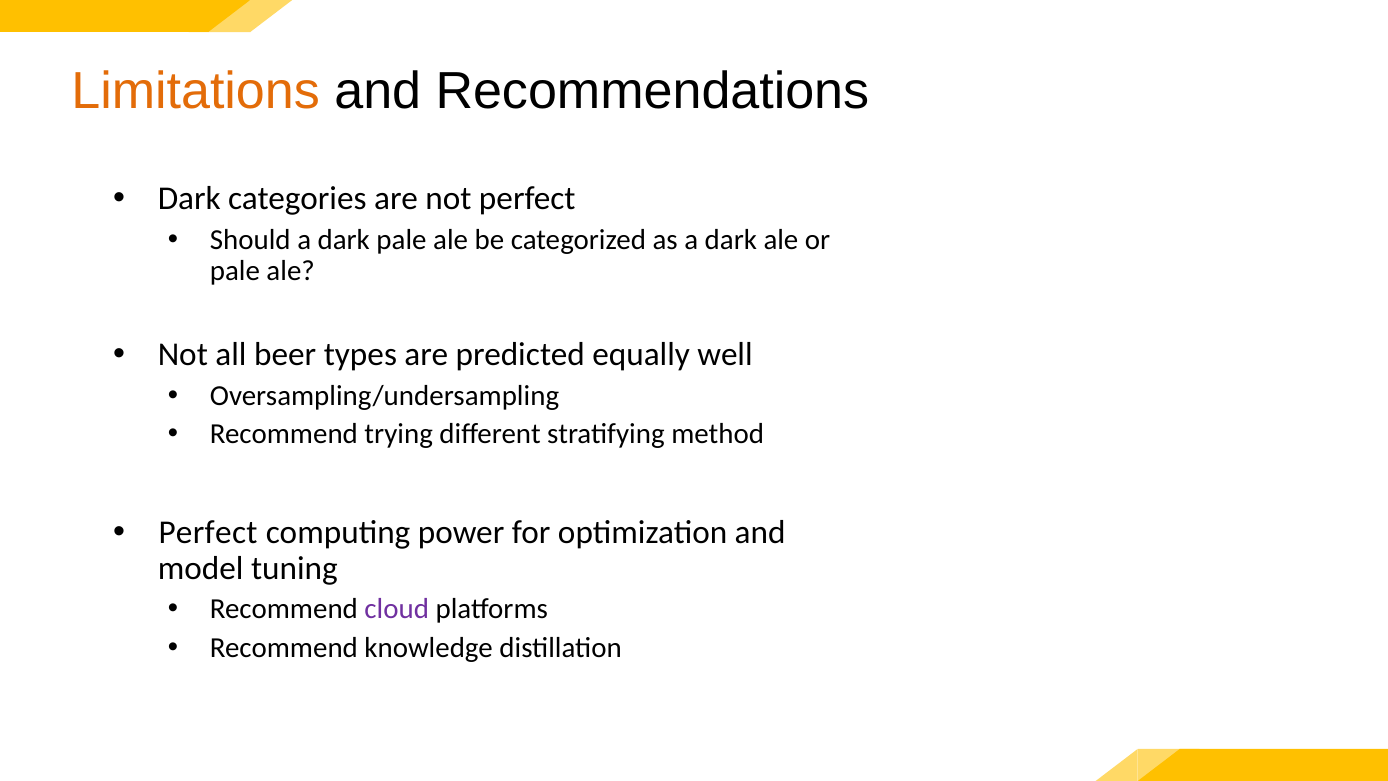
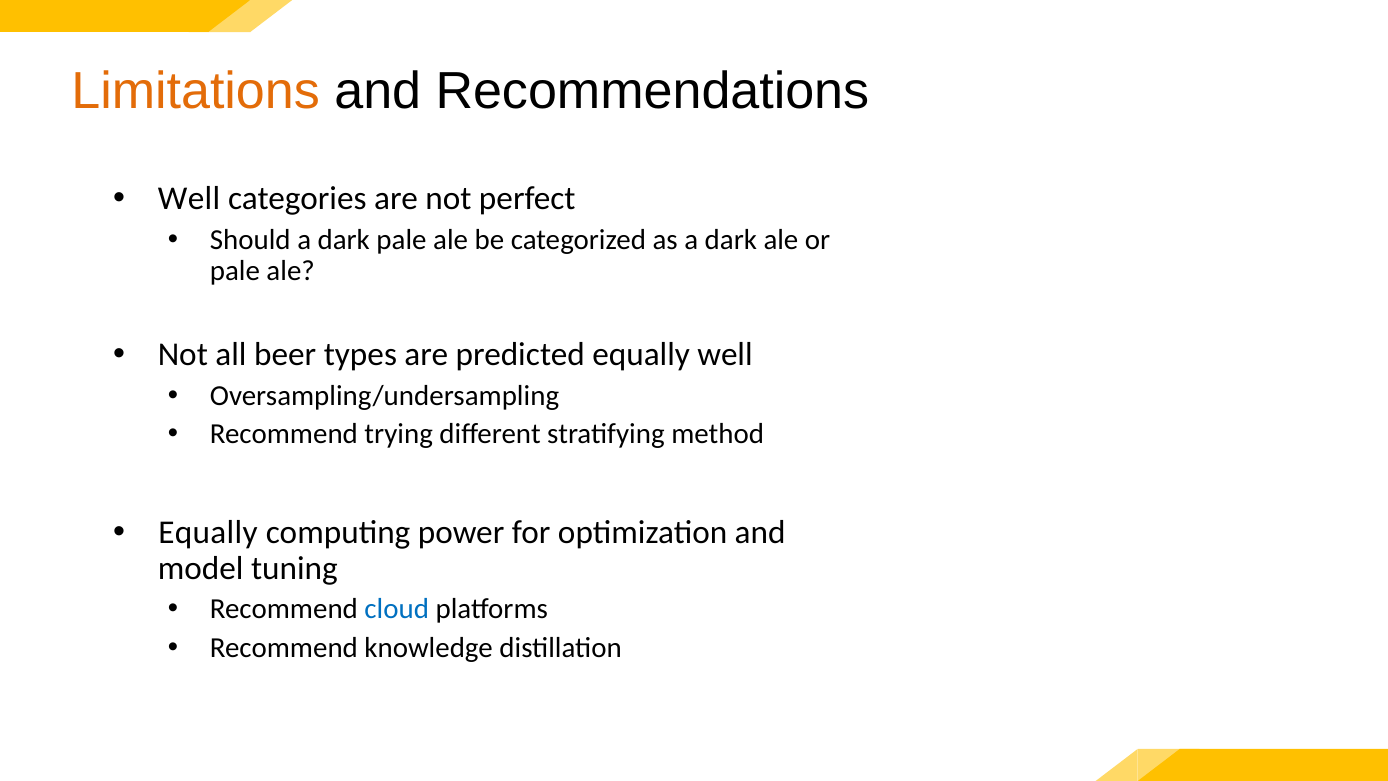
Dark at (189, 199): Dark -> Well
Perfect at (208, 532): Perfect -> Equally
cloud colour: purple -> blue
